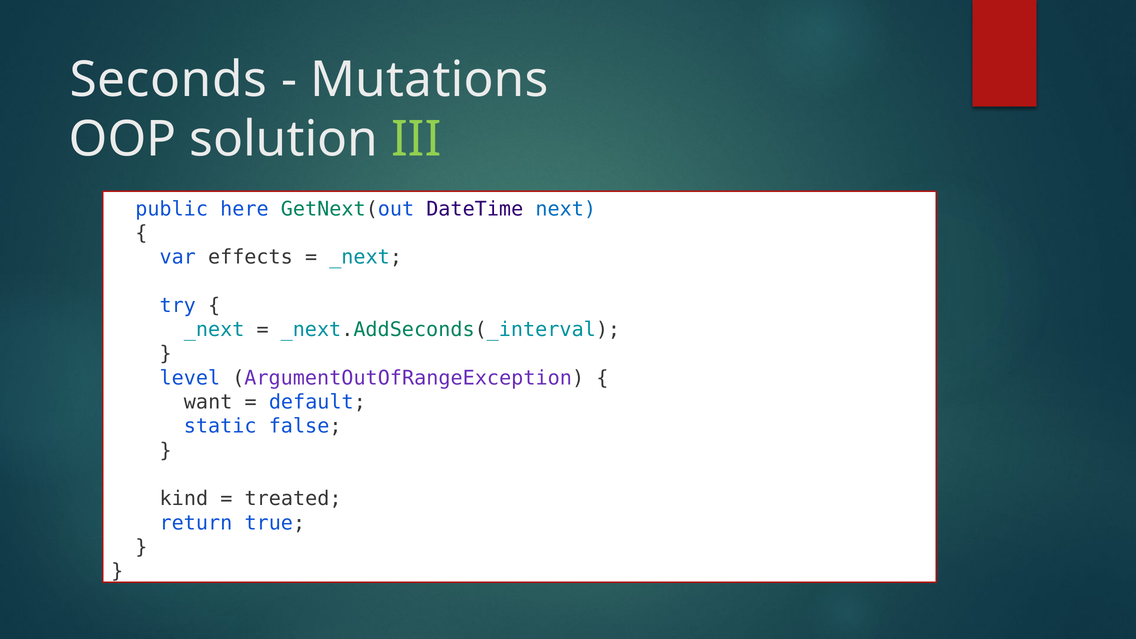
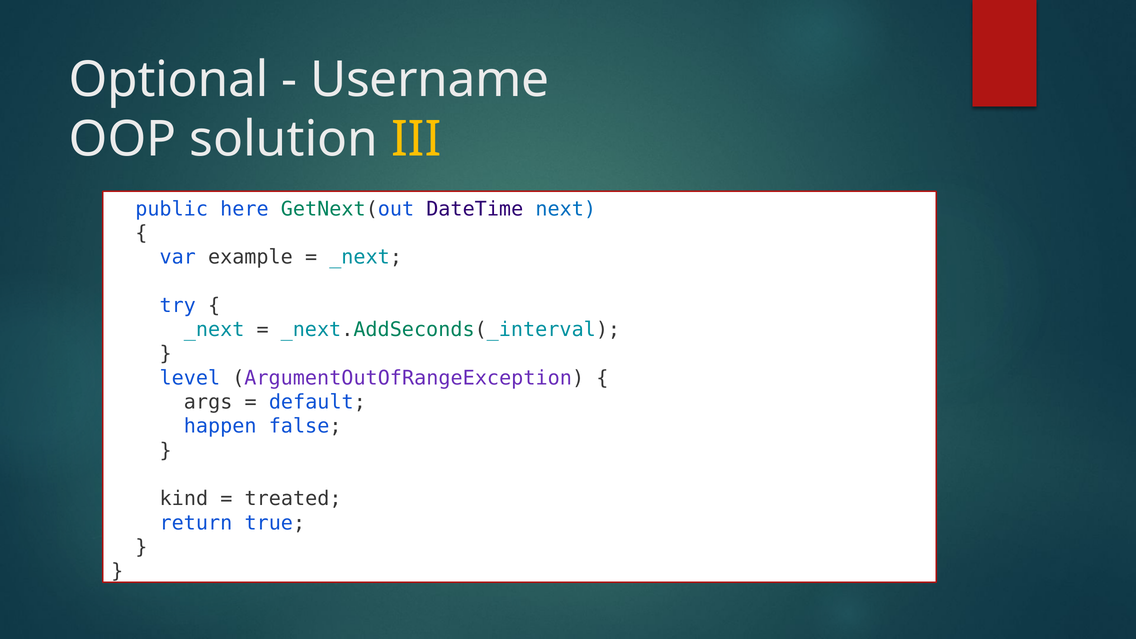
Seconds: Seconds -> Optional
Mutations: Mutations -> Username
III colour: light green -> yellow
effects: effects -> example
want: want -> args
static: static -> happen
